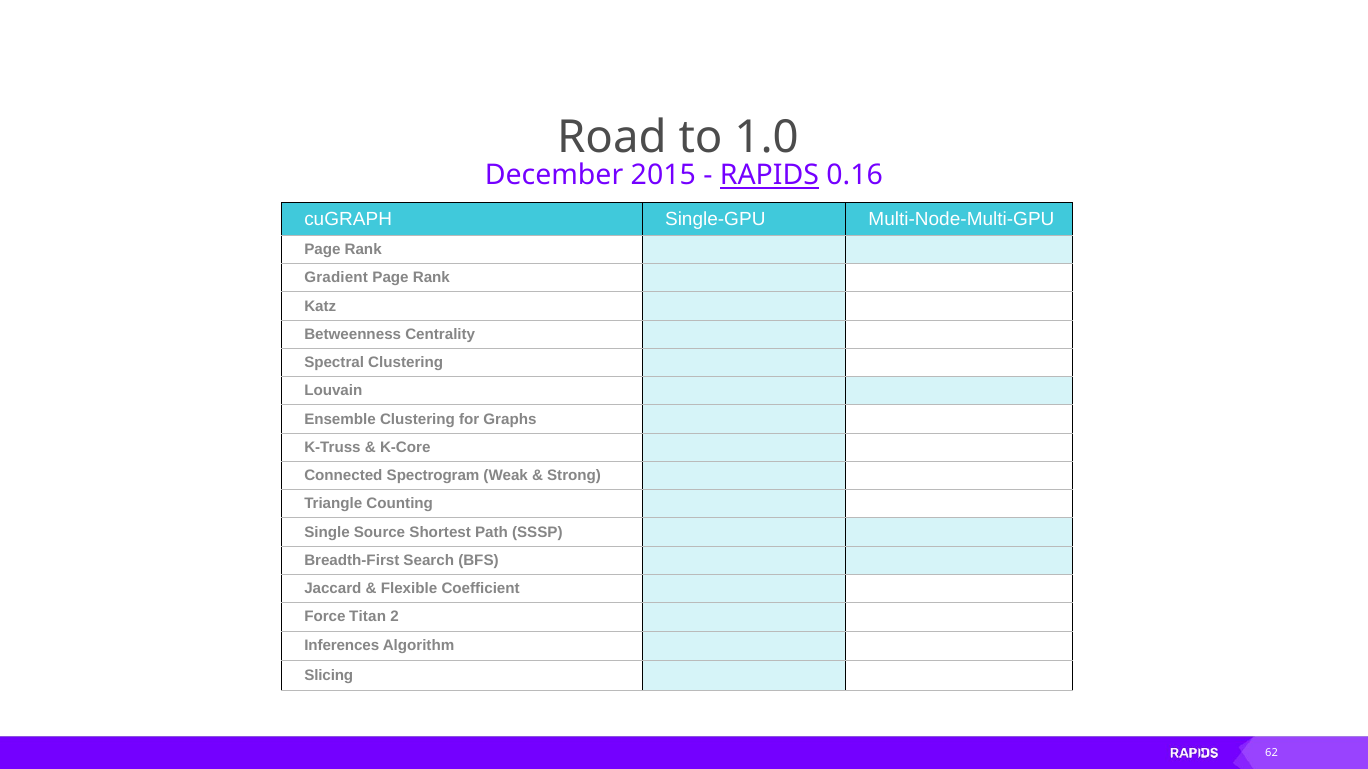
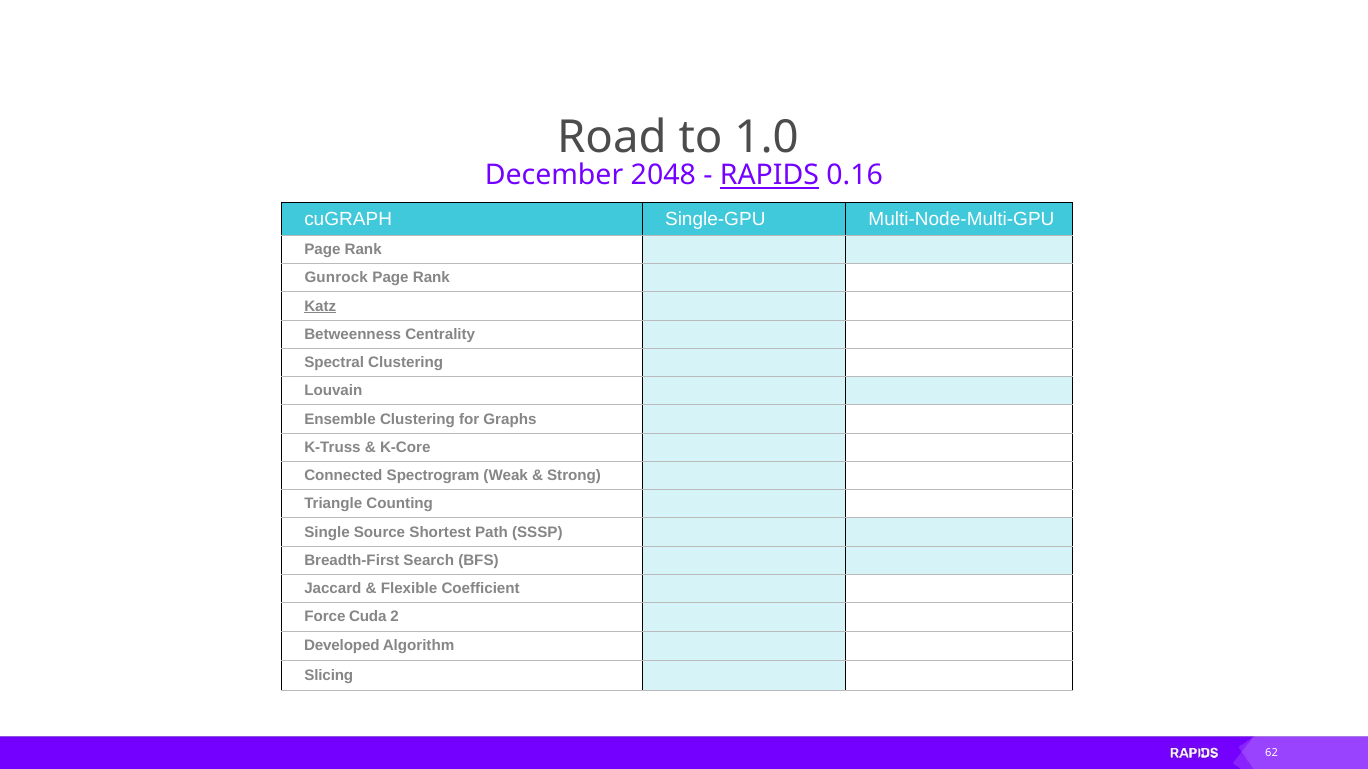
2015: 2015 -> 2048
Gradient: Gradient -> Gunrock
Katz underline: none -> present
Titan: Titan -> Cuda
Inferences: Inferences -> Developed
